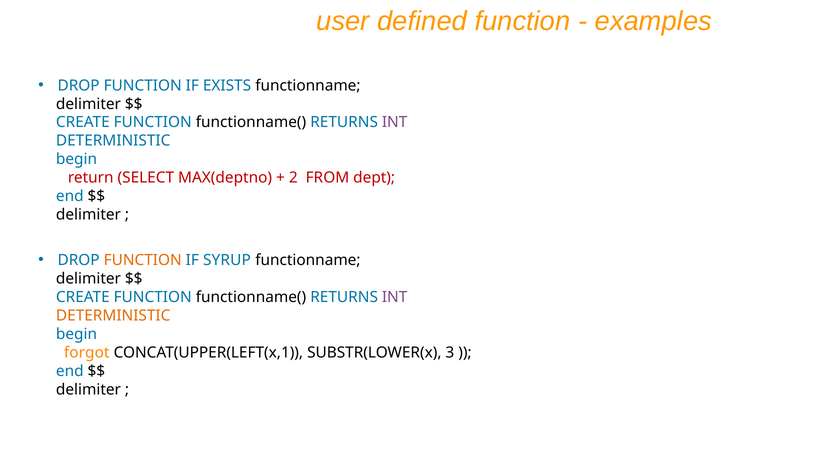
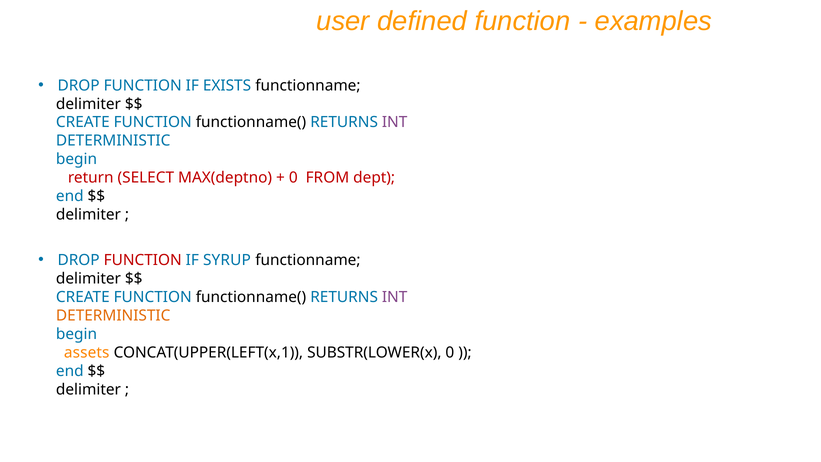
2 at (293, 178): 2 -> 0
FUNCTION at (143, 260) colour: orange -> red
forgot: forgot -> assets
SUBSTR(LOWER(x 3: 3 -> 0
